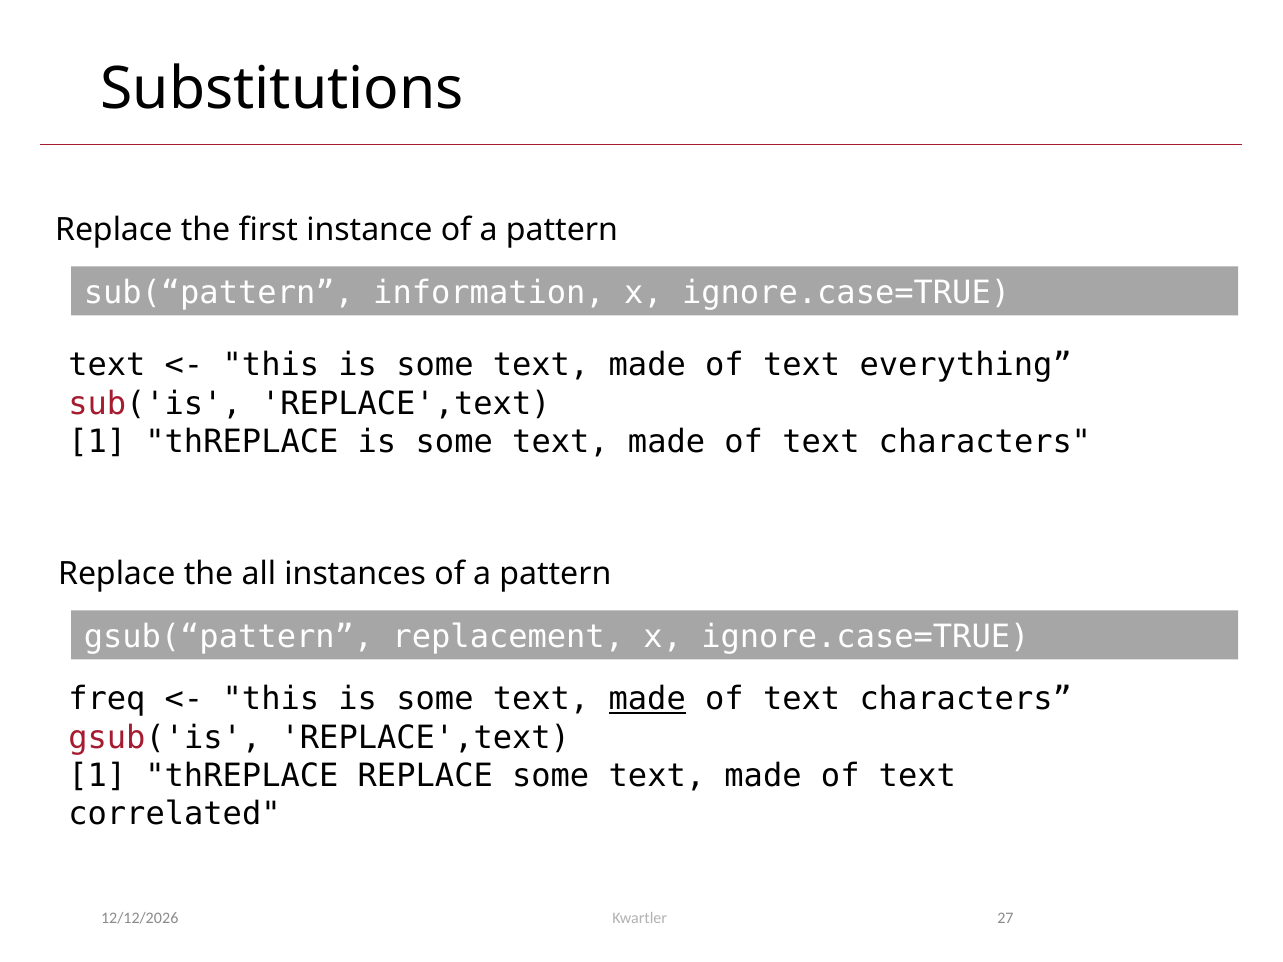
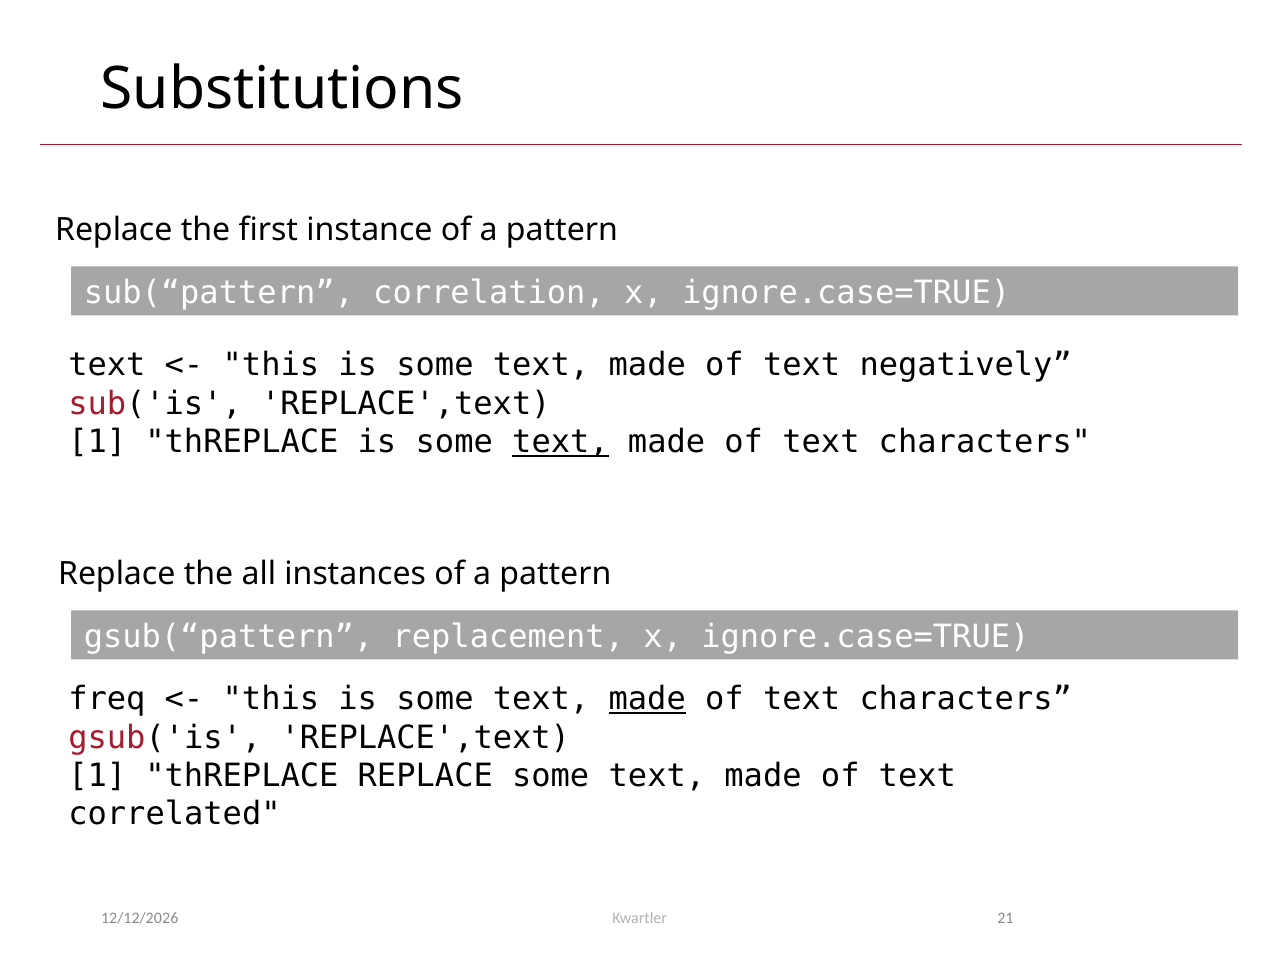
information: information -> correlation
everything: everything -> negatively
text at (560, 442) underline: none -> present
27: 27 -> 21
